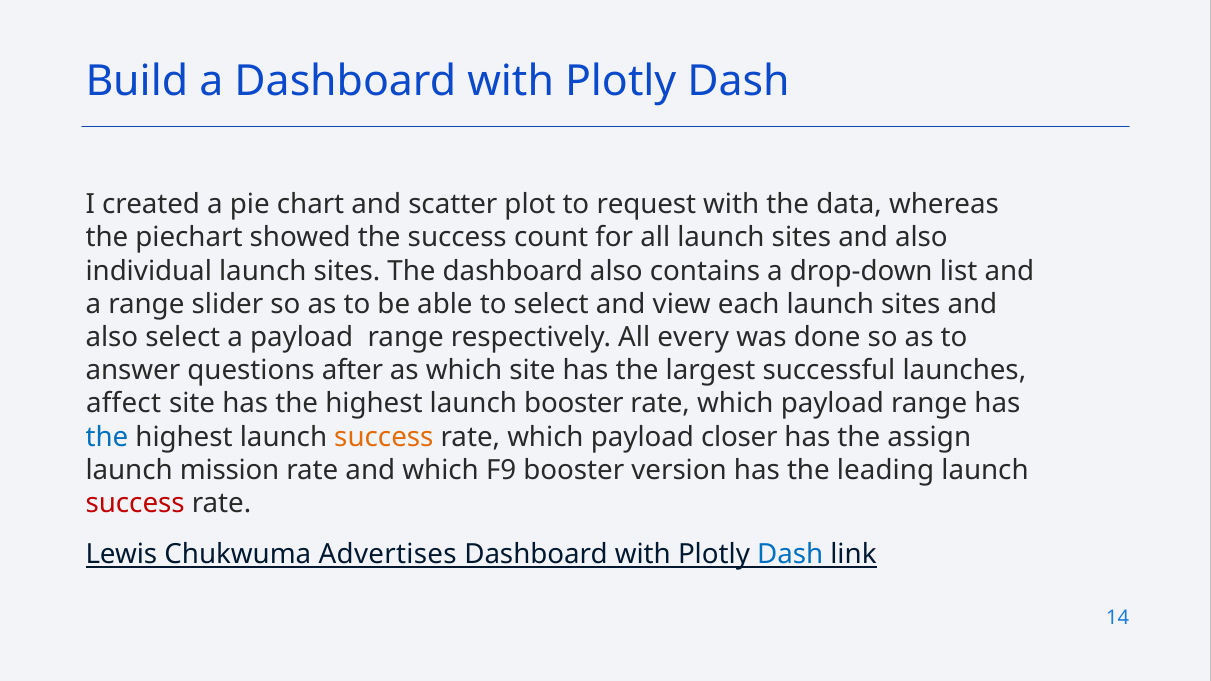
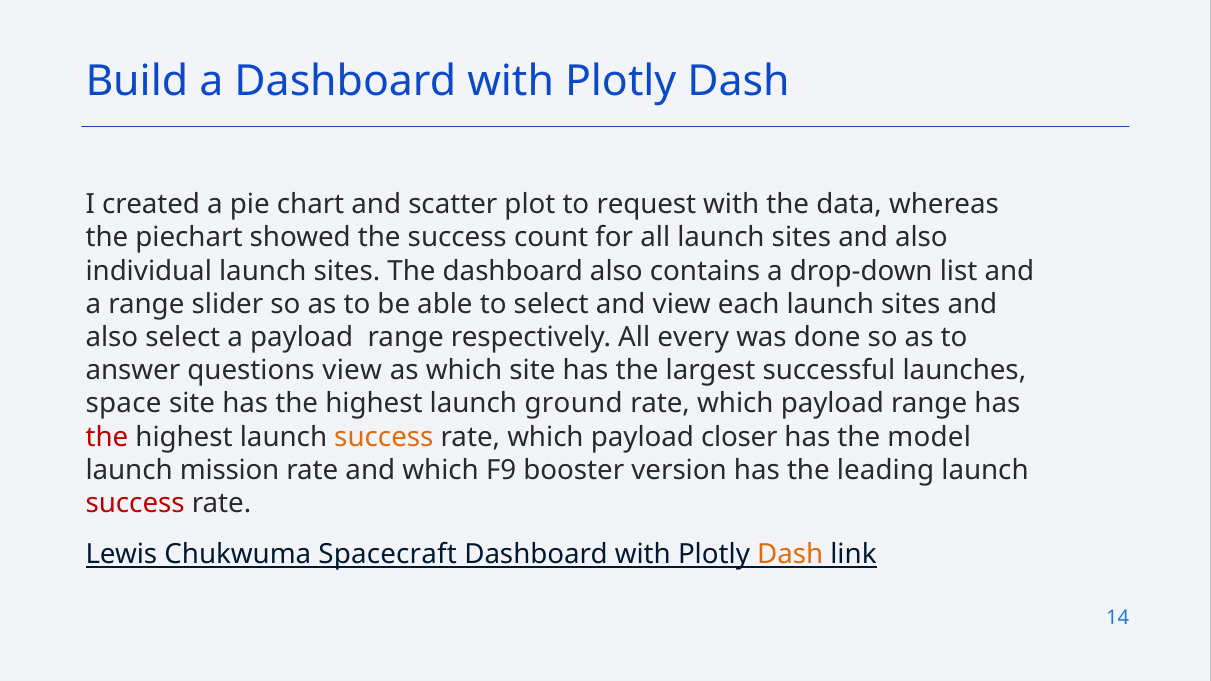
questions after: after -> view
affect: affect -> space
launch booster: booster -> ground
the at (107, 437) colour: blue -> red
assign: assign -> model
Advertises: Advertises -> Spacecraft
Dash at (790, 555) colour: blue -> orange
